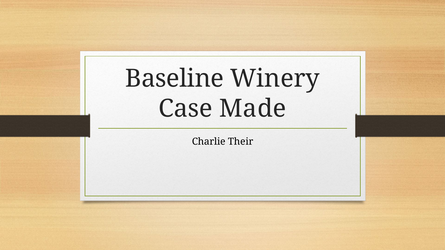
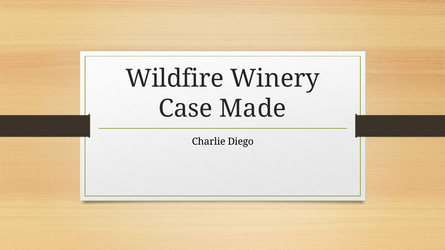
Baseline: Baseline -> Wildfire
Their: Their -> Diego
